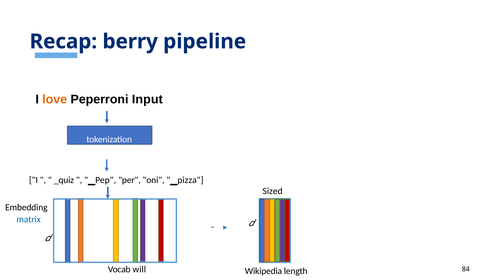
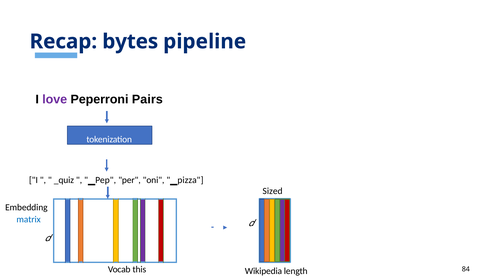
berry: berry -> bytes
love colour: orange -> purple
Peperroni Input: Input -> Pairs
will: will -> this
